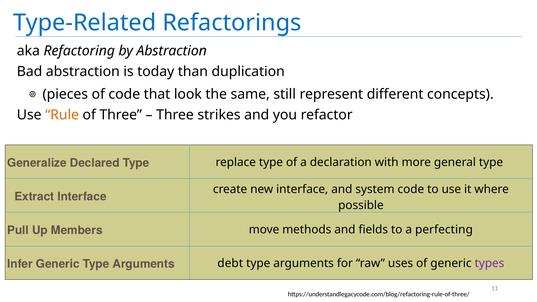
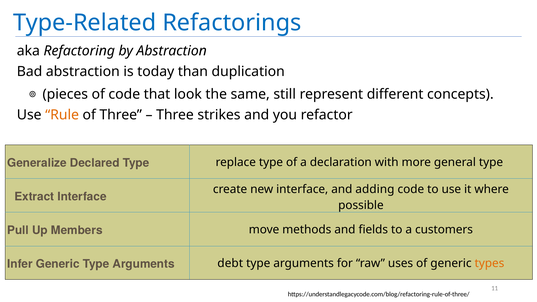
system: system -> adding
perfecting: perfecting -> customers
types colour: purple -> orange
